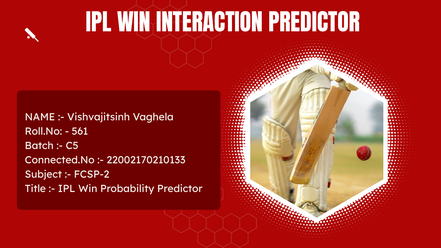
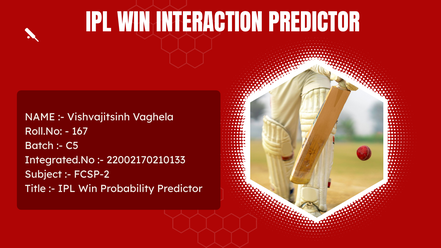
561: 561 -> 167
Connected.No: Connected.No -> Integrated.No
